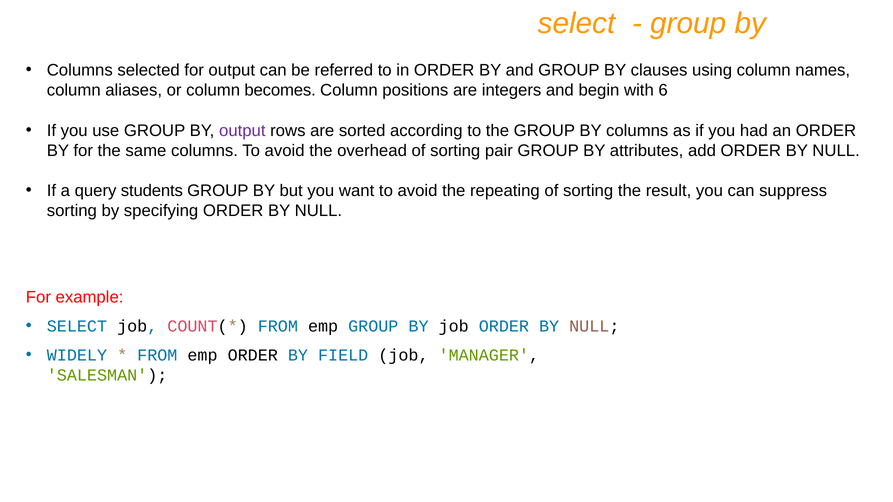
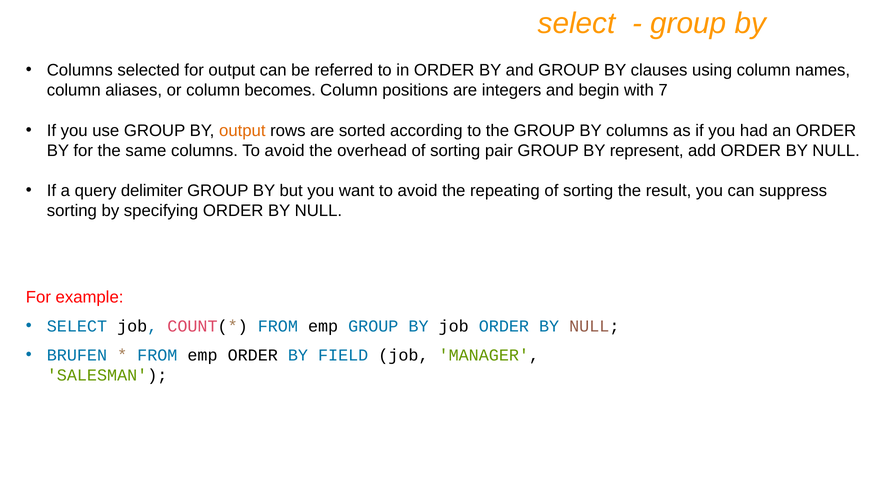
6: 6 -> 7
output at (242, 131) colour: purple -> orange
attributes: attributes -> represent
students: students -> delimiter
WIDELY: WIDELY -> BRUFEN
